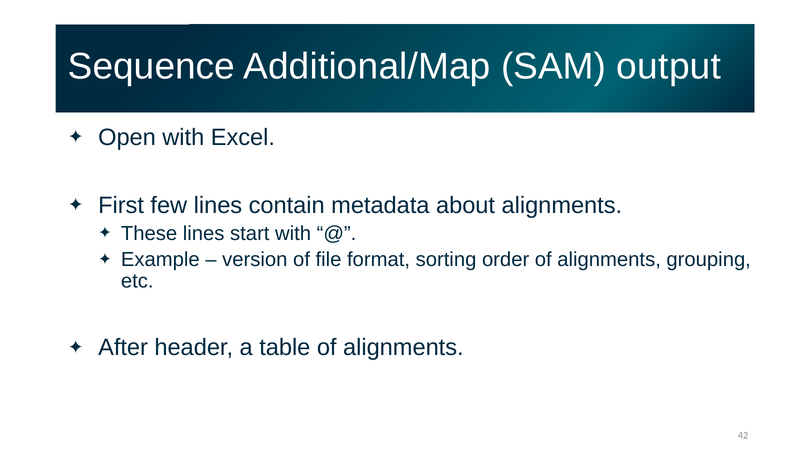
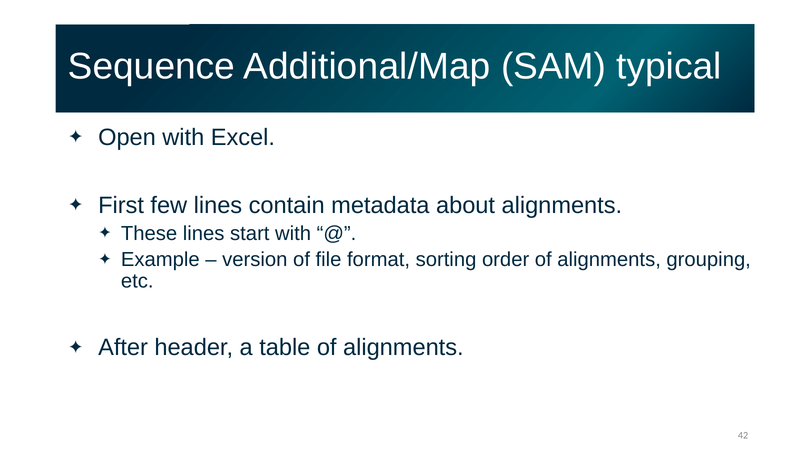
output: output -> typical
